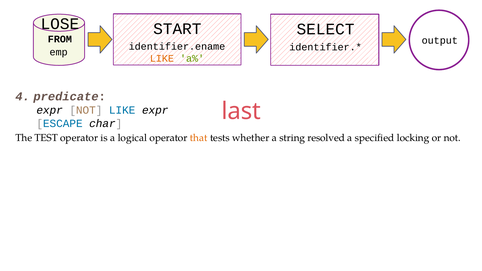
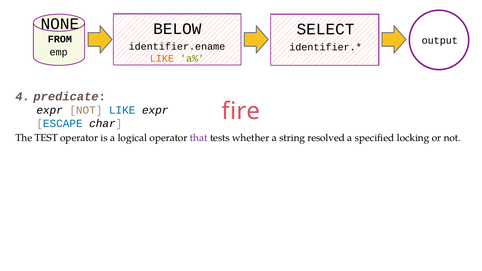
LOSE: LOSE -> NONE
START: START -> BELOW
last: last -> fire
that colour: orange -> purple
